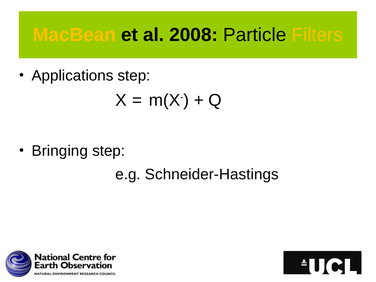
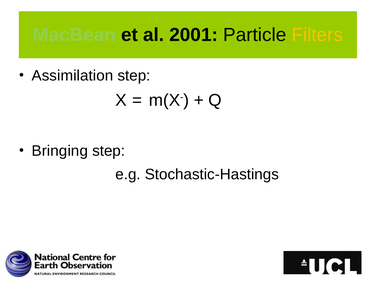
MacBean colour: yellow -> light green
2008: 2008 -> 2001
Applications: Applications -> Assimilation
Schneider-Hastings: Schneider-Hastings -> Stochastic-Hastings
